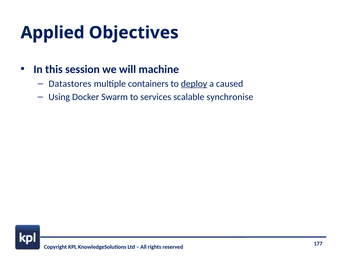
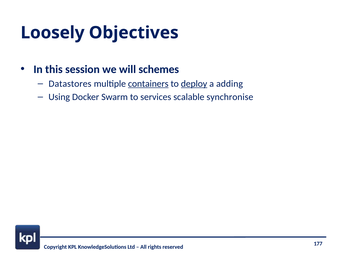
Applied: Applied -> Loosely
machine: machine -> schemes
containers underline: none -> present
caused: caused -> adding
